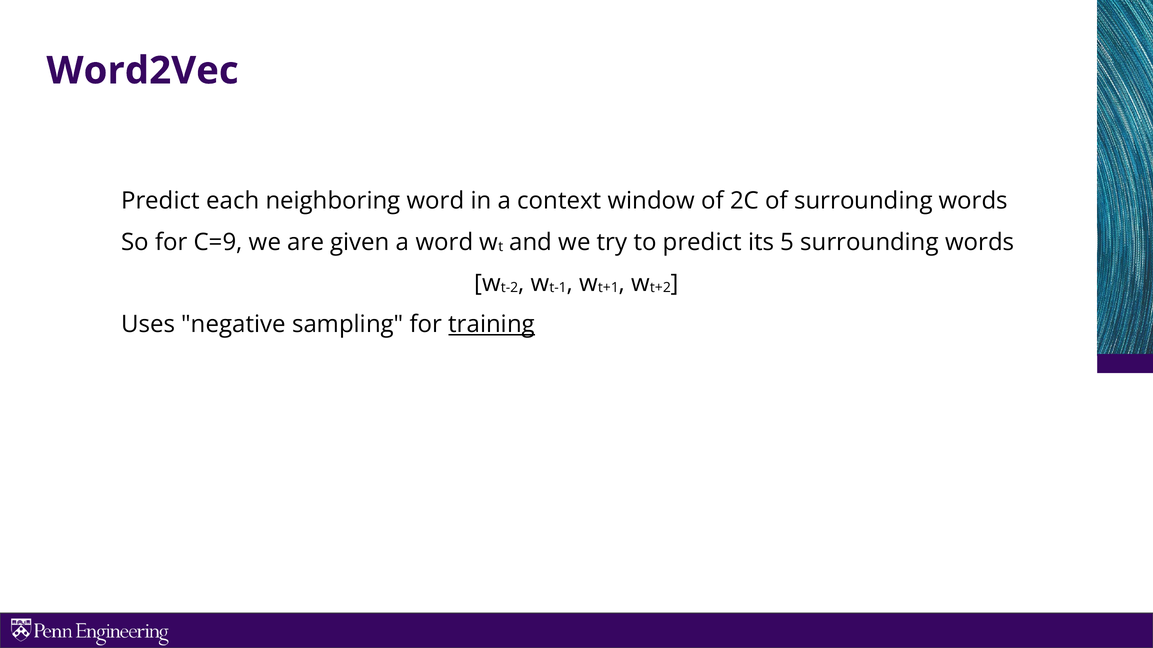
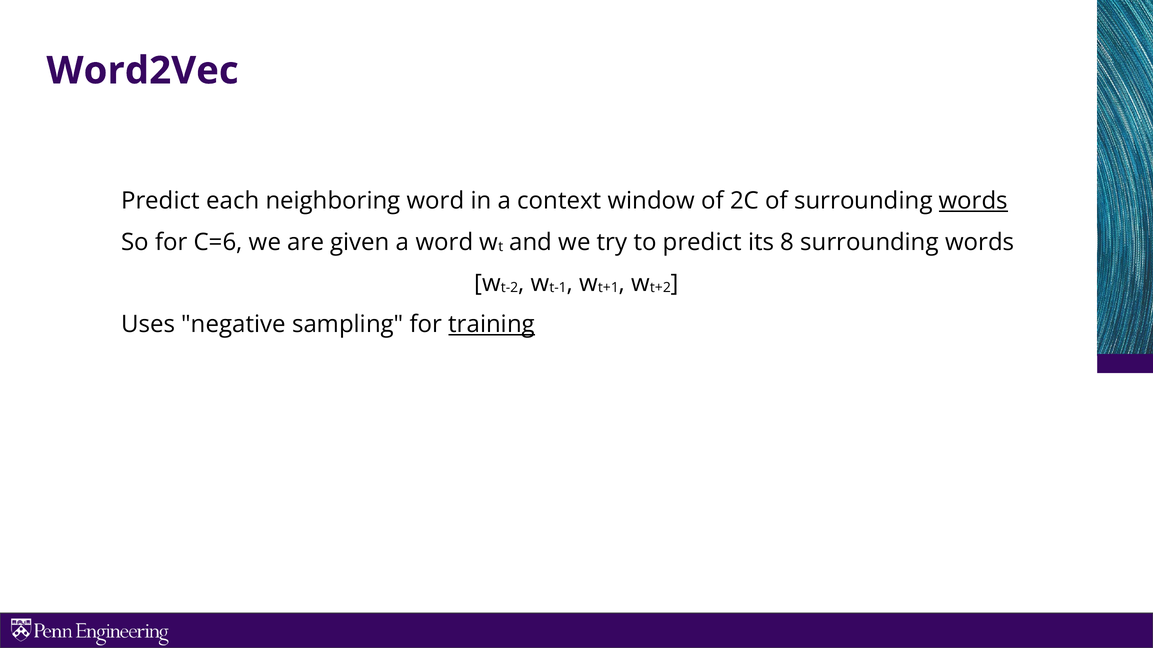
words at (973, 201) underline: none -> present
C=9: C=9 -> C=6
5: 5 -> 8
